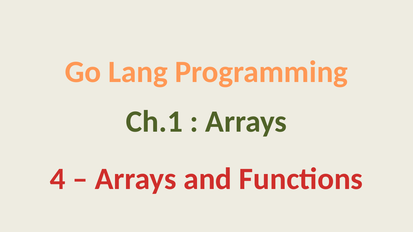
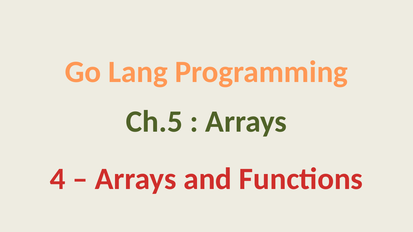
Ch.1: Ch.1 -> Ch.5
